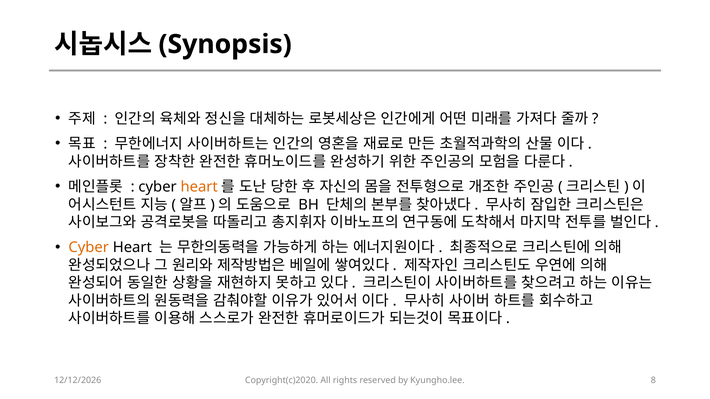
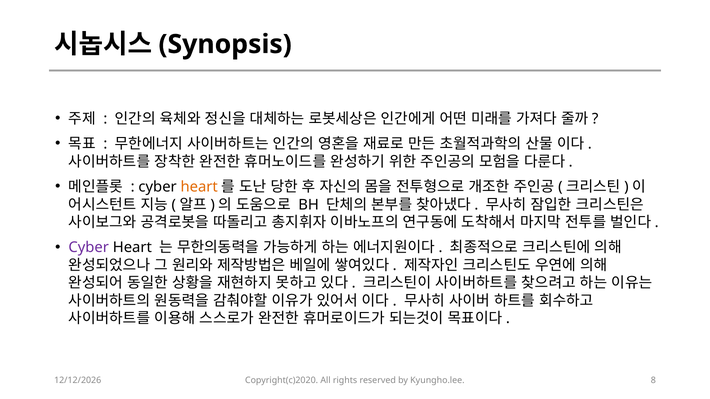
Cyber at (89, 248) colour: orange -> purple
